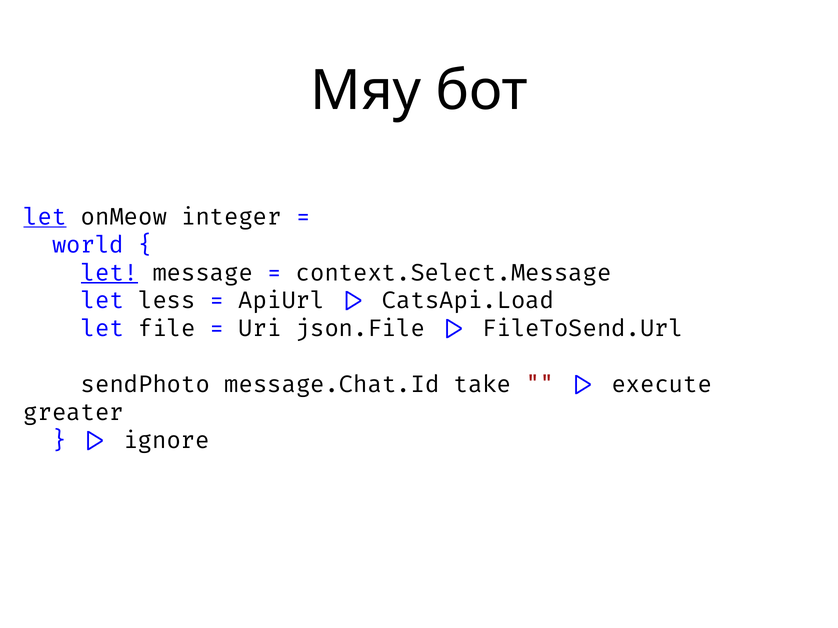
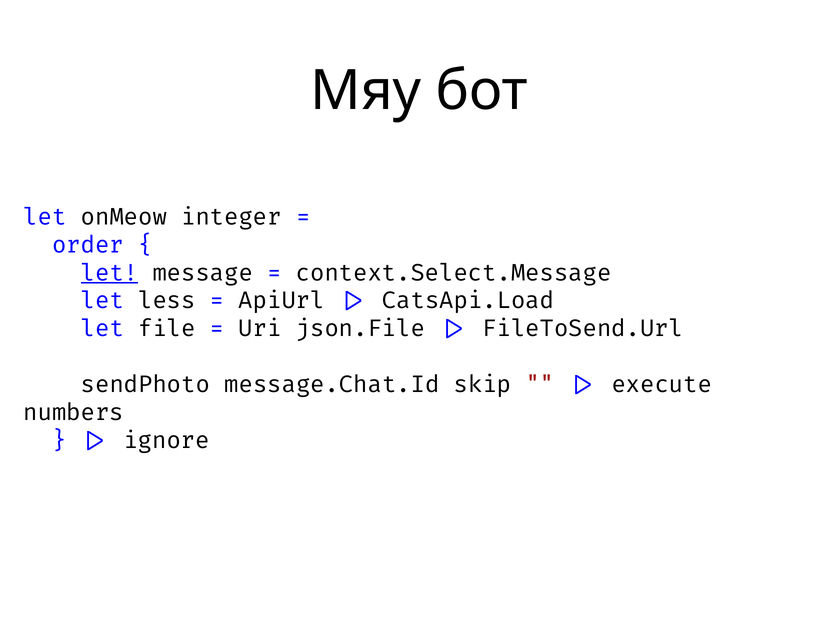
let at (45, 217) underline: present -> none
world: world -> order
take: take -> skip
greater: greater -> numbers
